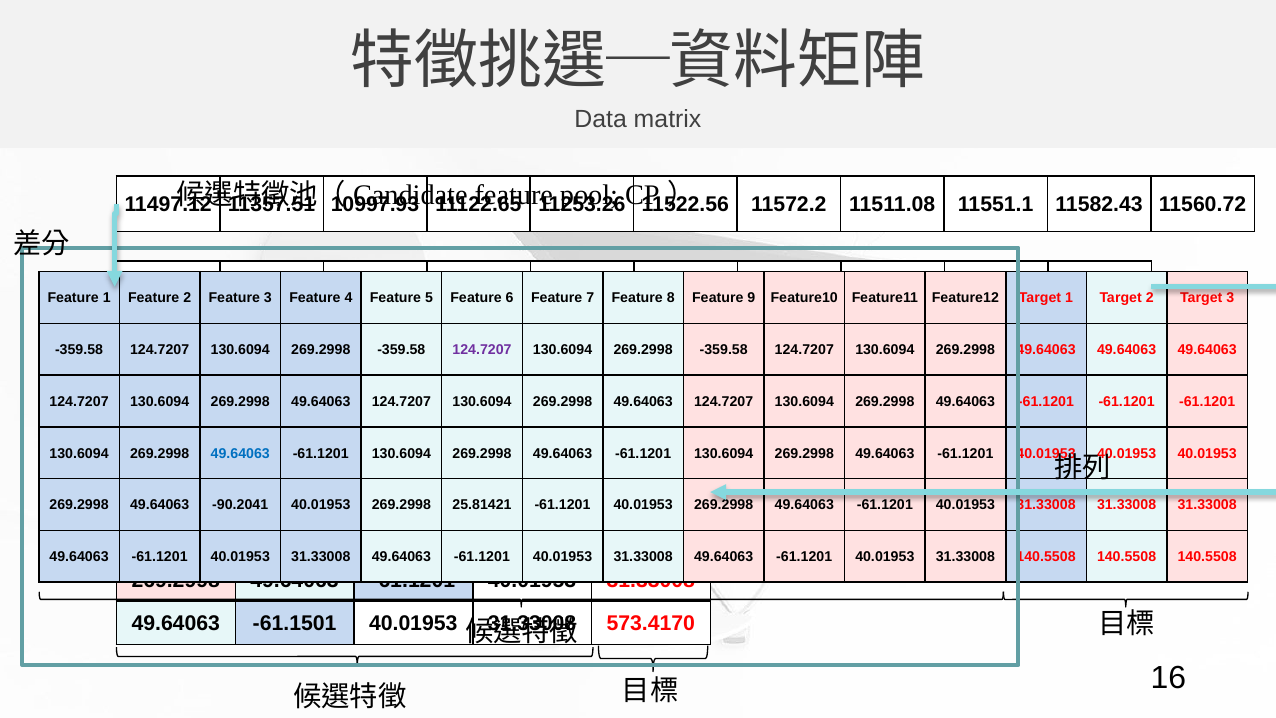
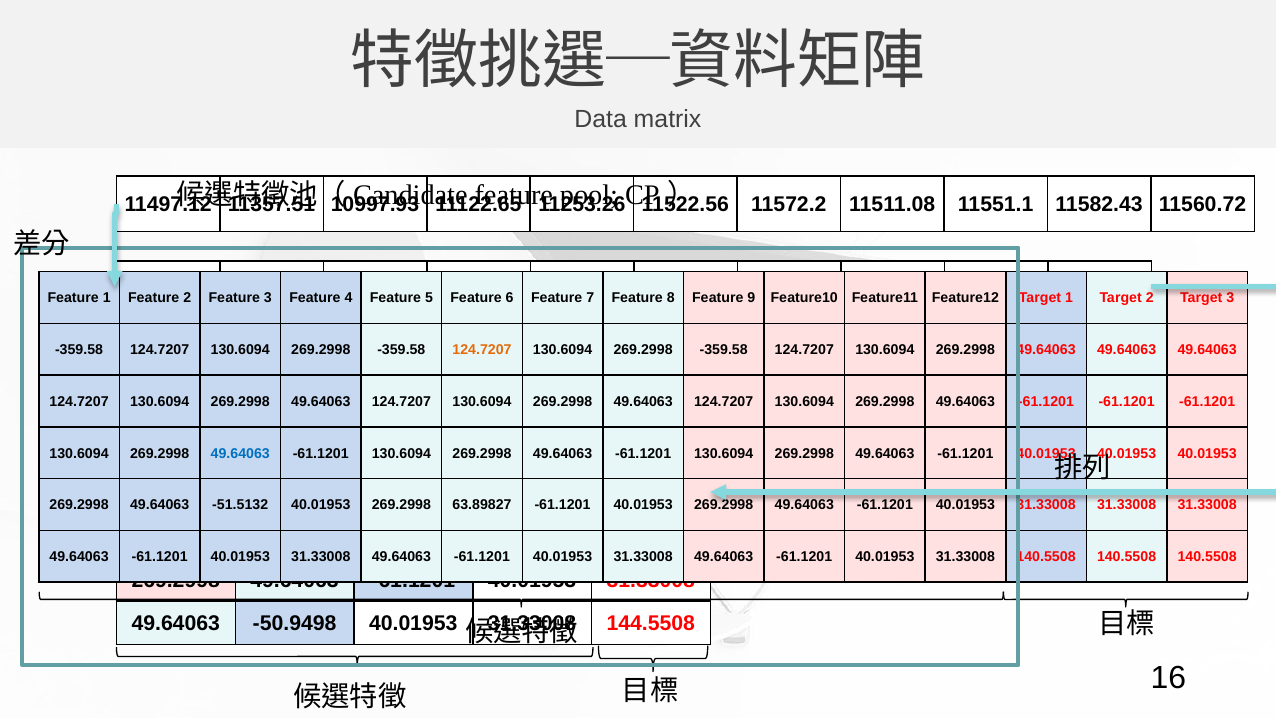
124.7207 at (482, 350) colour: purple -> orange
-90.2041: -90.2041 -> -51.5132
25.81421: 25.81421 -> 63.89827
-61.1501: -61.1501 -> -50.9498
573.4170: 573.4170 -> 144.5508
